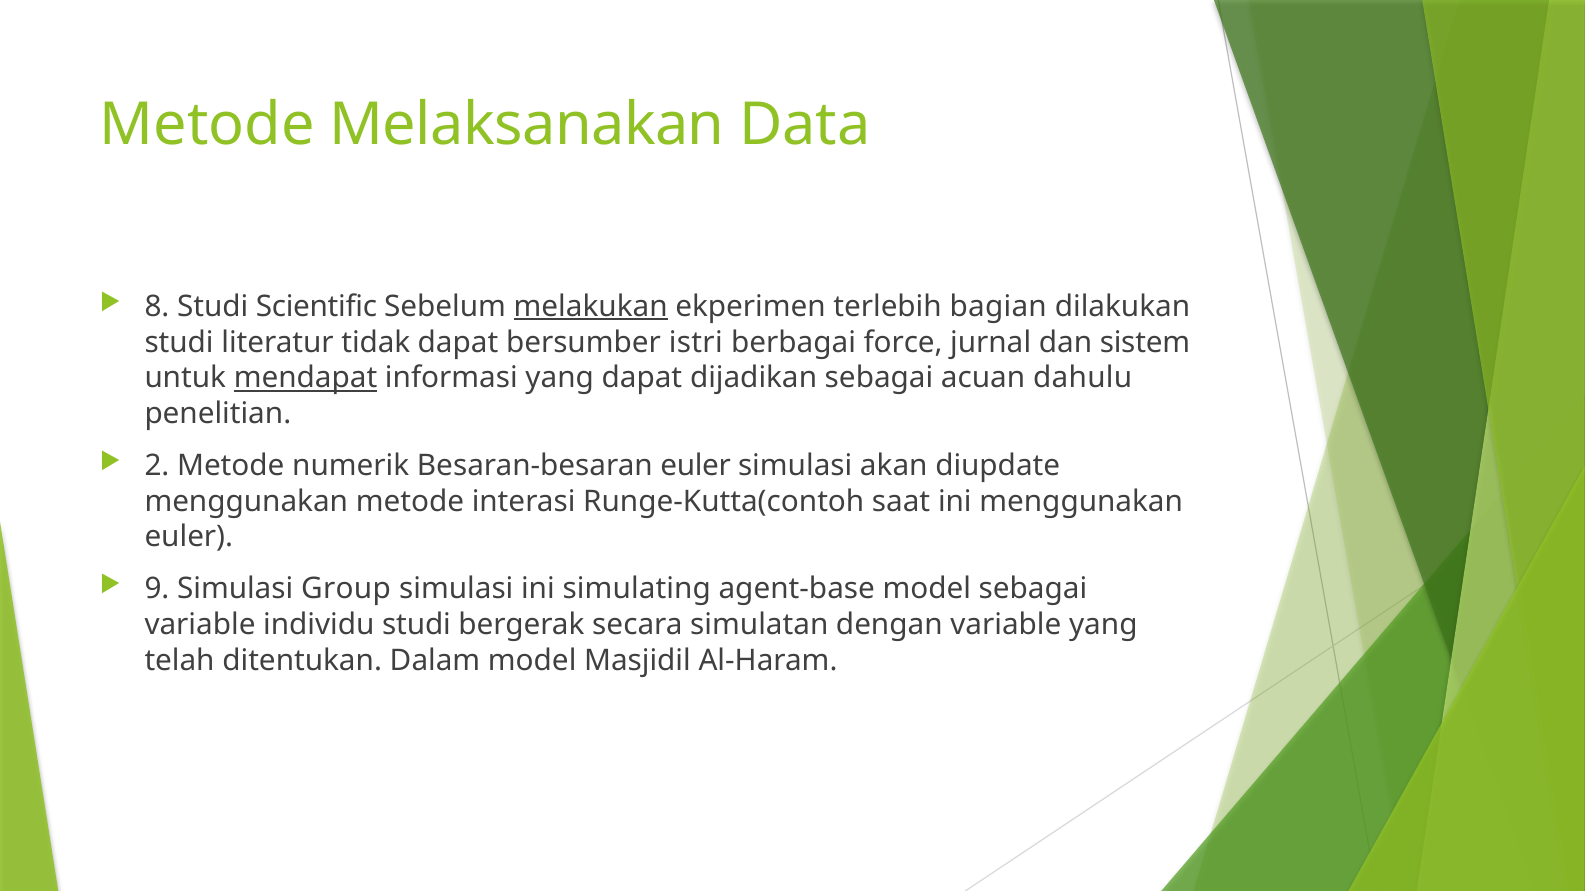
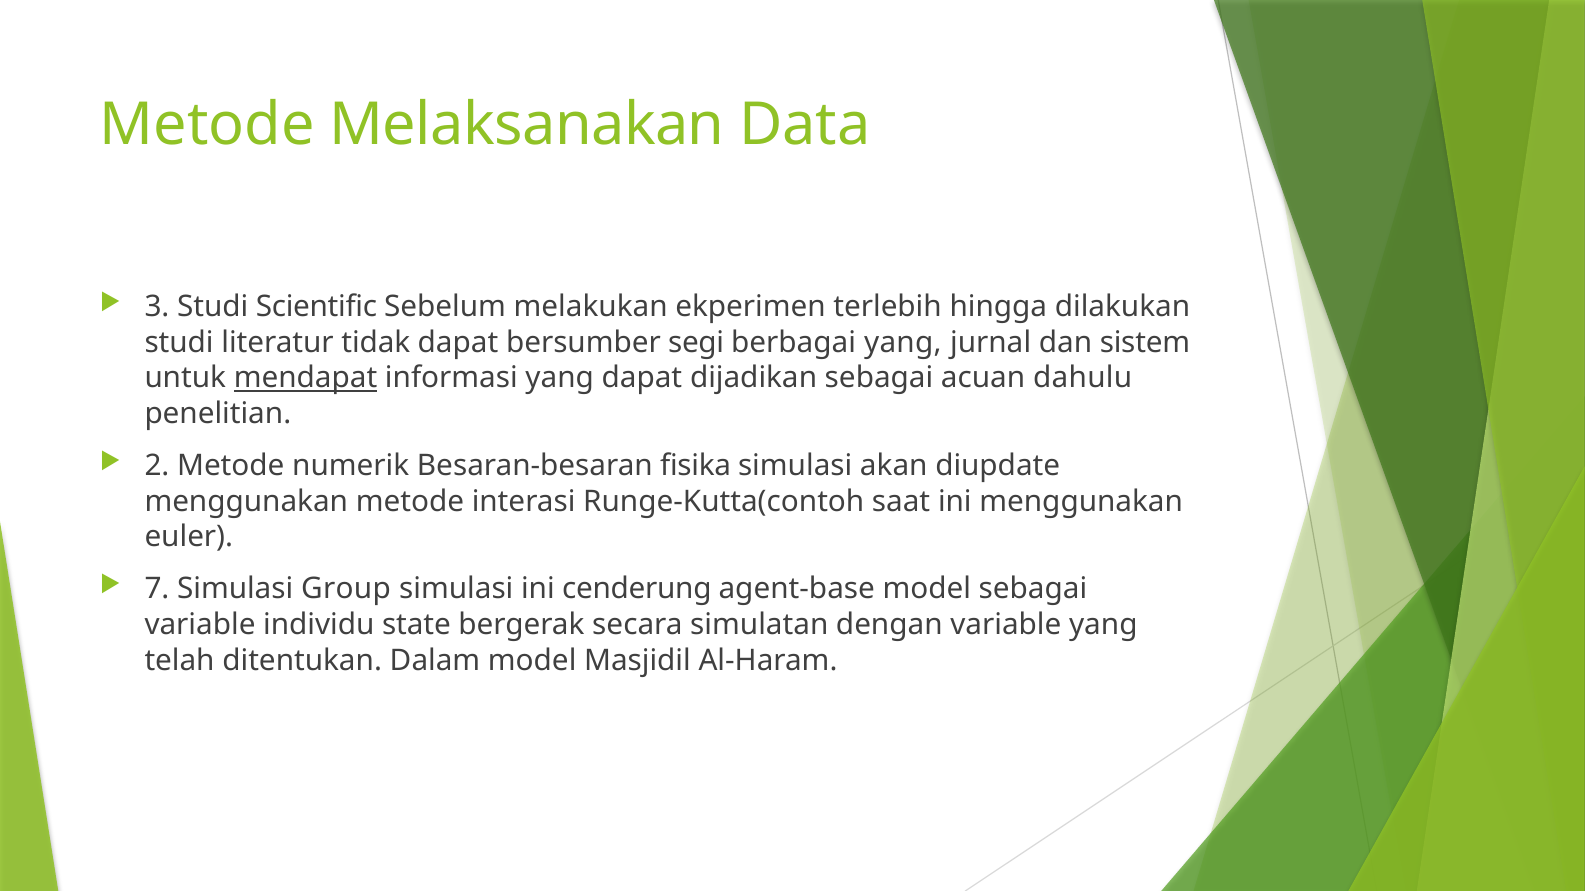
8: 8 -> 3
melakukan underline: present -> none
bagian: bagian -> hingga
istri: istri -> segi
berbagai force: force -> yang
Besaran-besaran euler: euler -> fisika
9: 9 -> 7
simulating: simulating -> cenderung
individu studi: studi -> state
